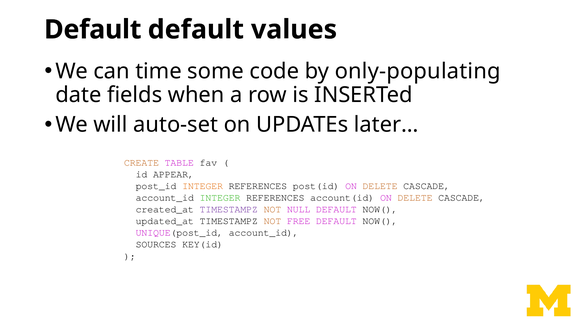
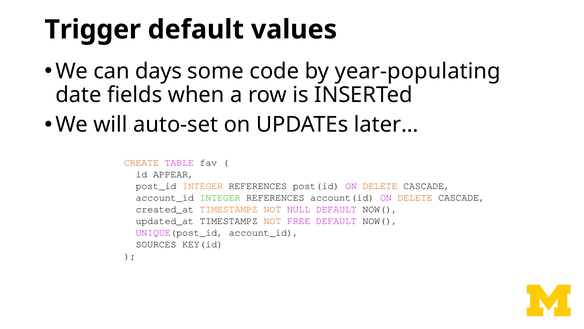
Default at (93, 30): Default -> Trigger
time: time -> days
only-populating: only-populating -> year-populating
TIMESTAMPZ at (229, 209) colour: purple -> orange
